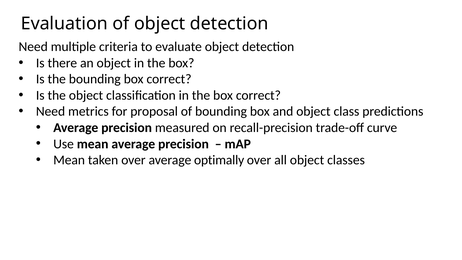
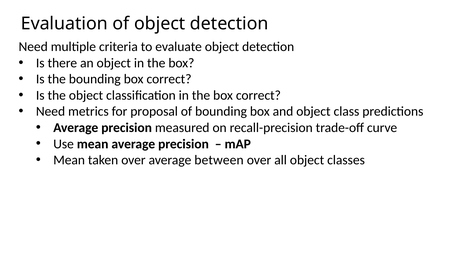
optimally: optimally -> between
